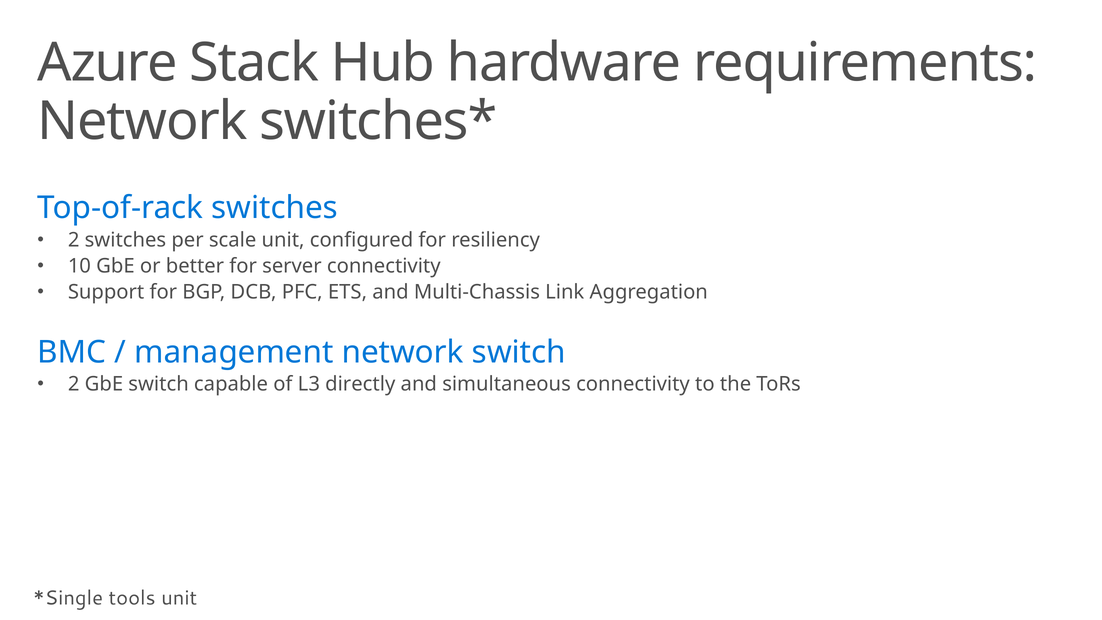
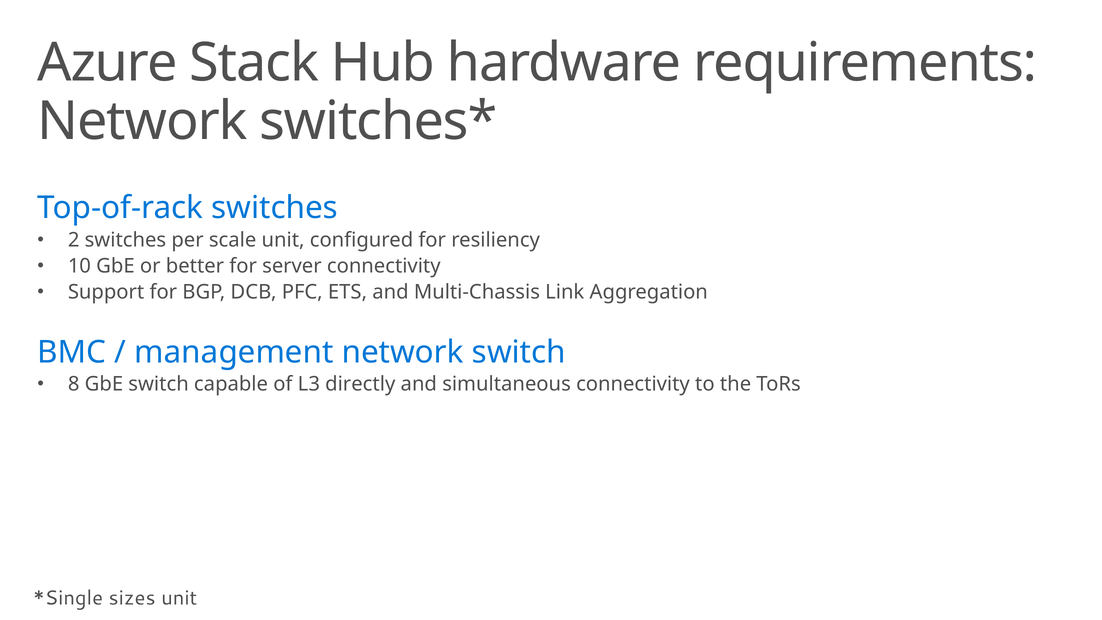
2 at (74, 384): 2 -> 8
tools: tools -> sizes
